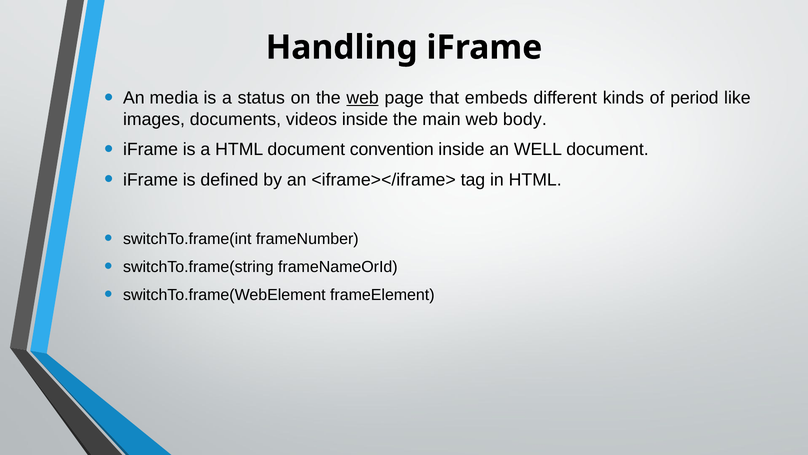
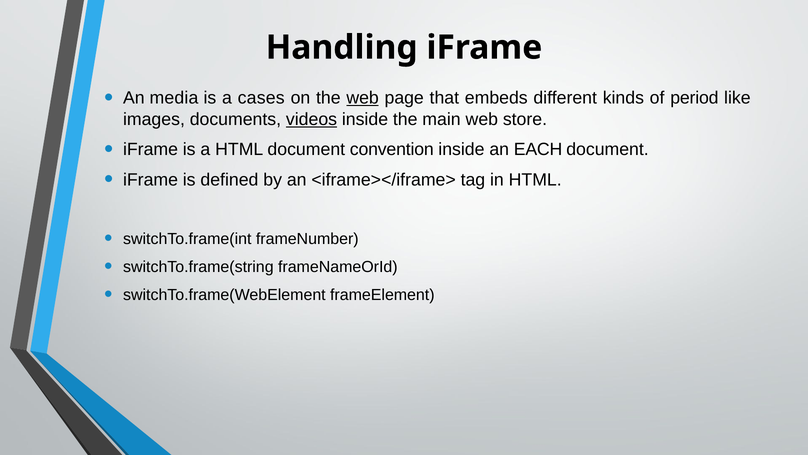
status: status -> cases
videos underline: none -> present
body: body -> store
WELL: WELL -> EACH
